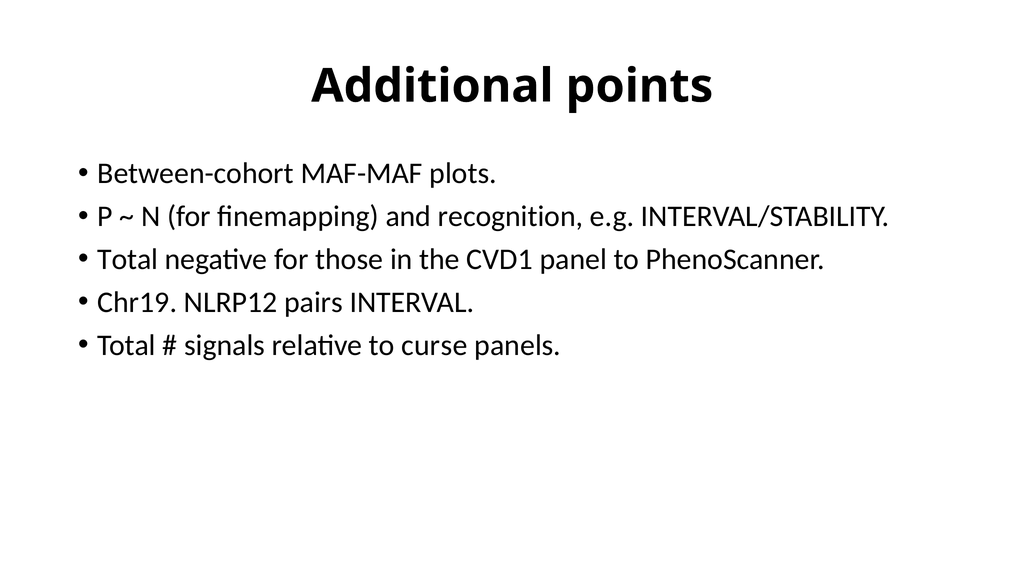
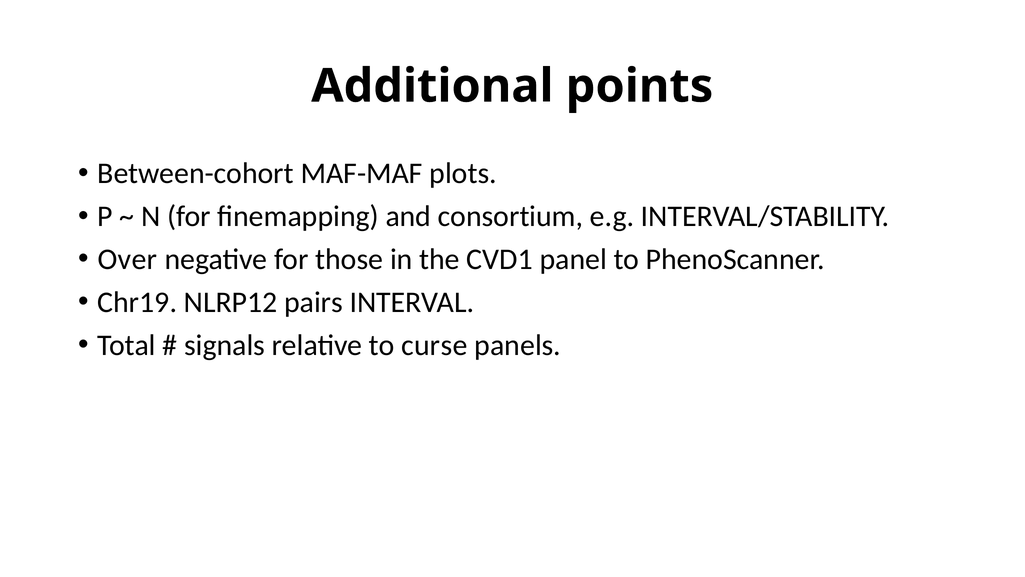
recognition: recognition -> consortium
Total at (128, 259): Total -> Over
